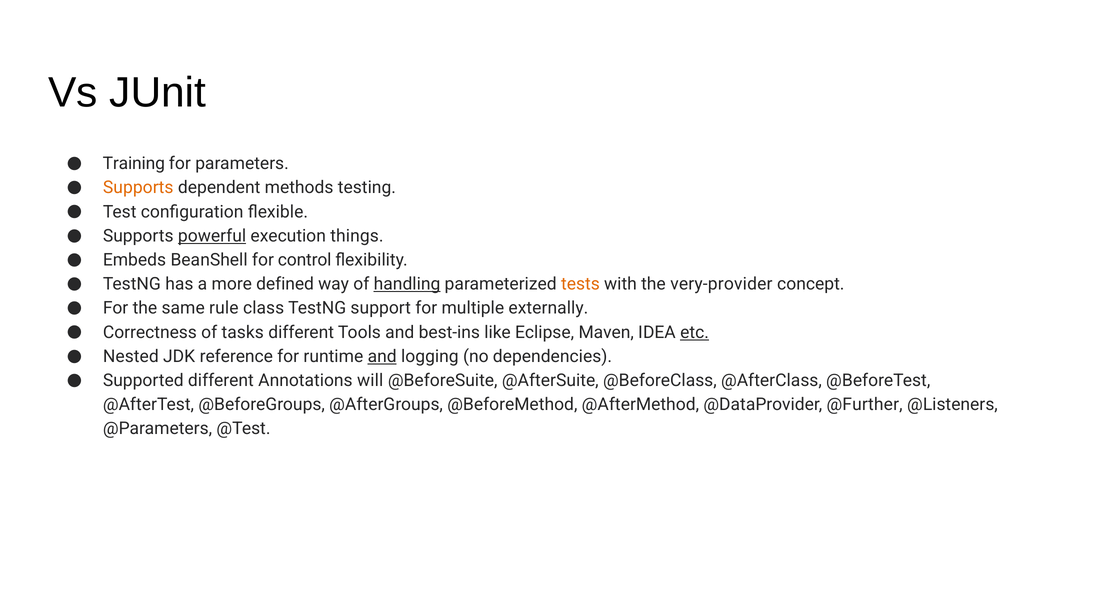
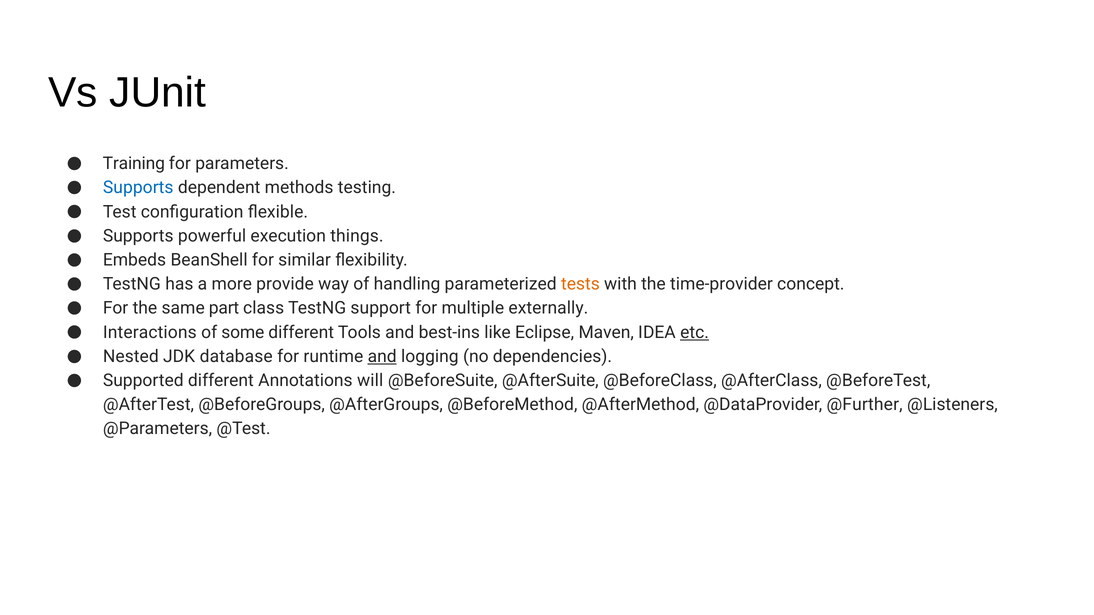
Supports at (138, 188) colour: orange -> blue
powerful underline: present -> none
control: control -> similar
defined: defined -> provide
handling underline: present -> none
very-provider: very-provider -> time-provider
rule: rule -> part
Correctness: Correctness -> Interactions
tasks: tasks -> some
reference: reference -> database
